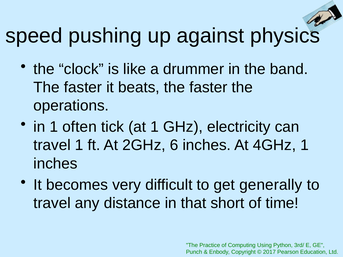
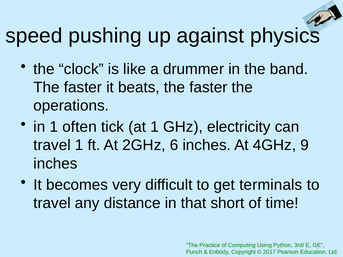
4GHz 1: 1 -> 9
generally: generally -> terminals
